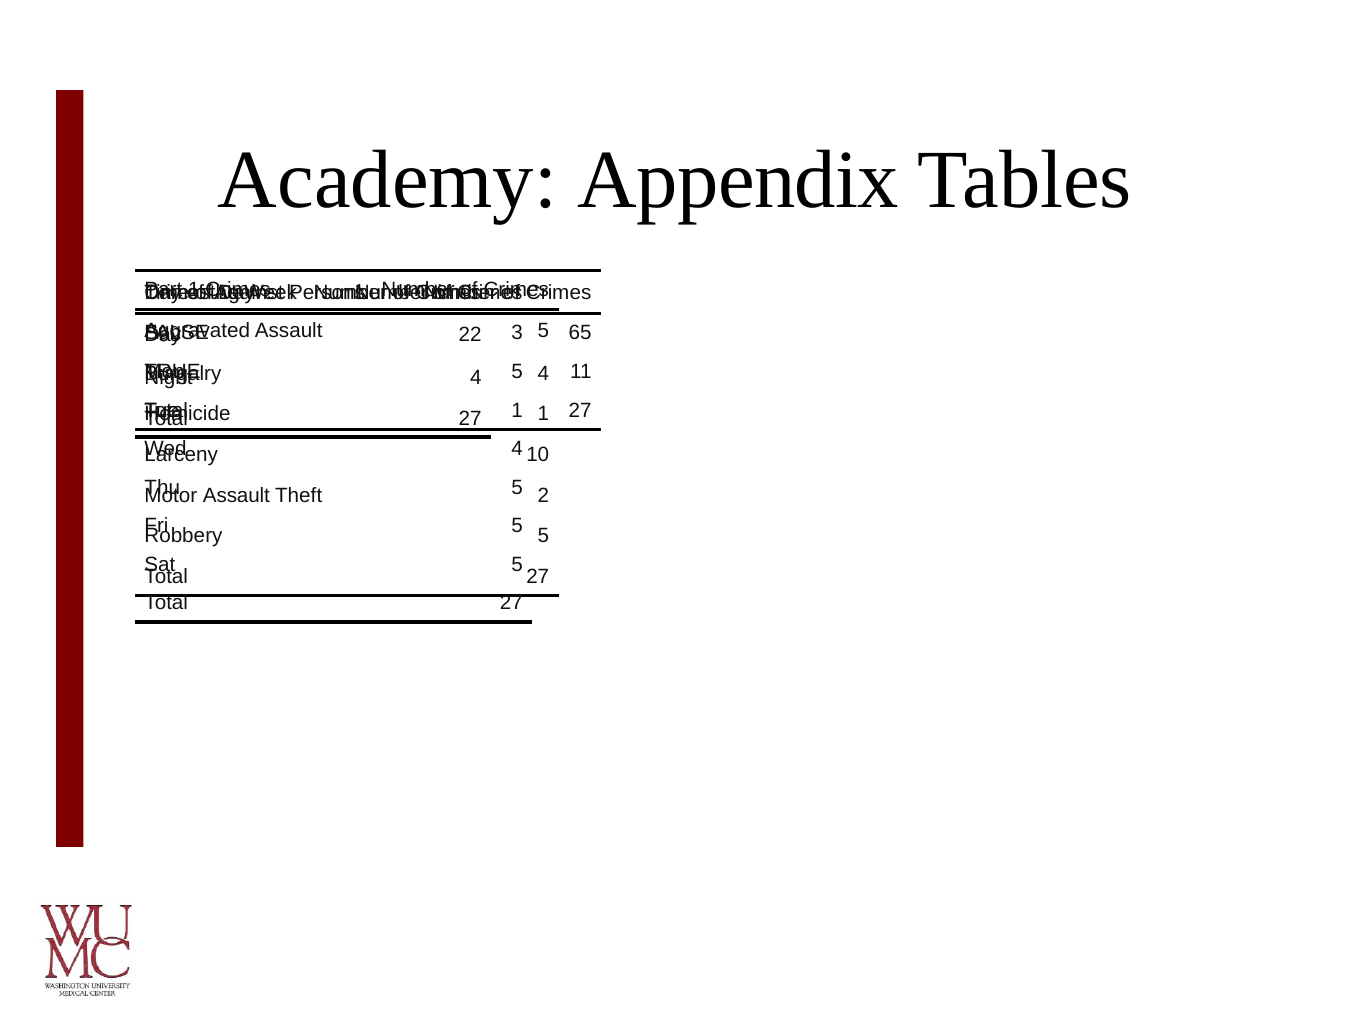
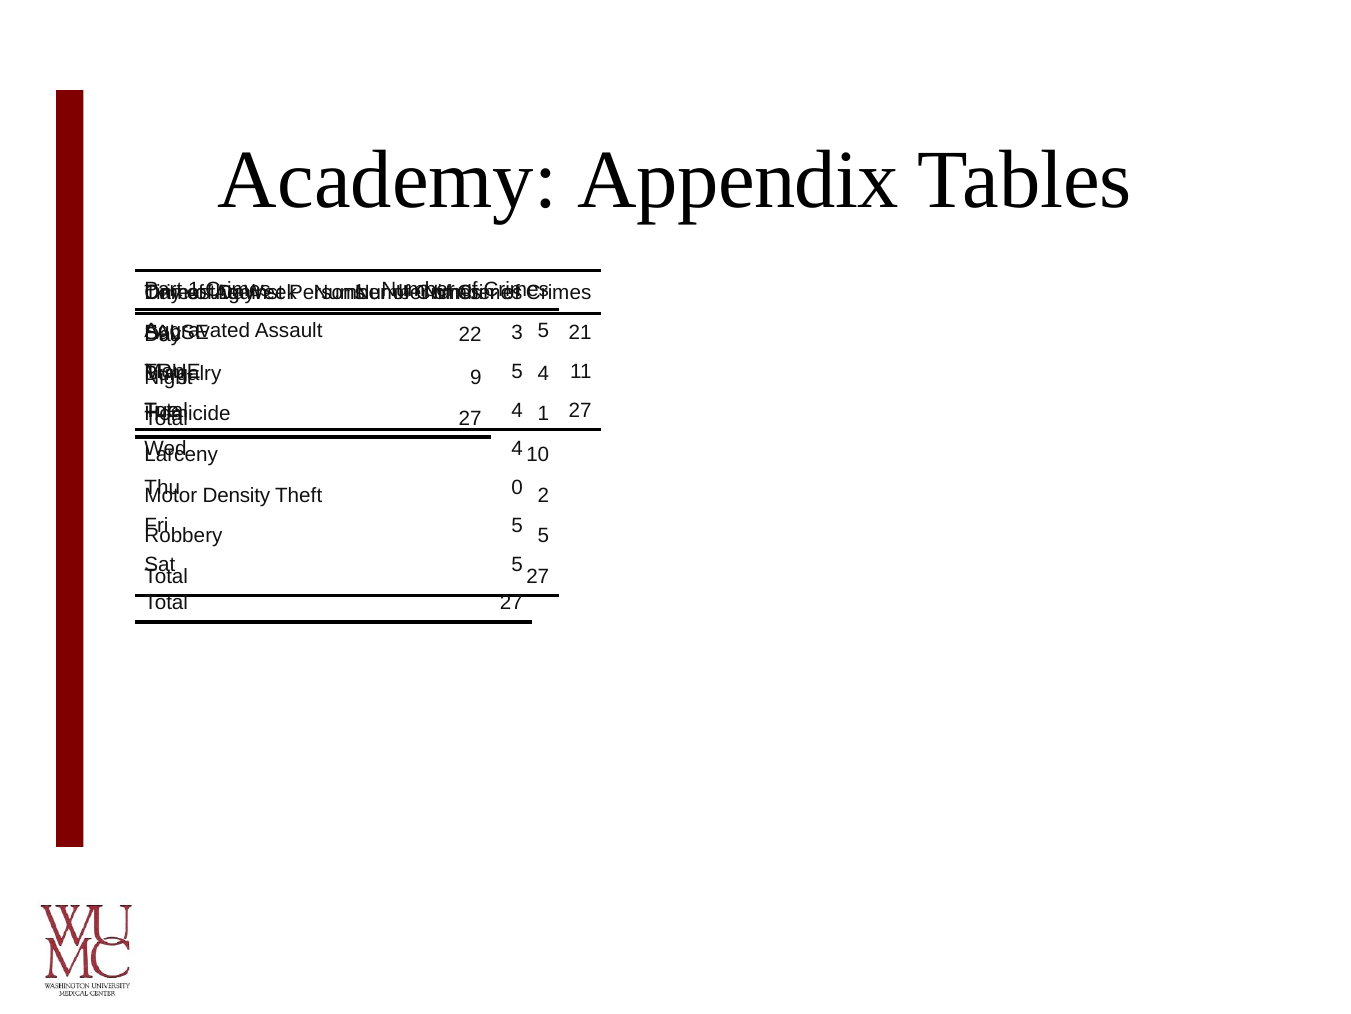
65: 65 -> 21
4 at (476, 377): 4 -> 9
1 at (517, 410): 1 -> 4
5 at (517, 487): 5 -> 0
Assault at (236, 495): Assault -> Density
